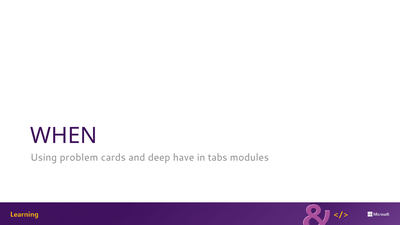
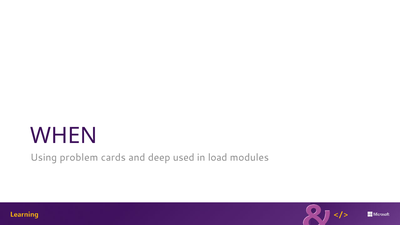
have: have -> used
tabs: tabs -> load
